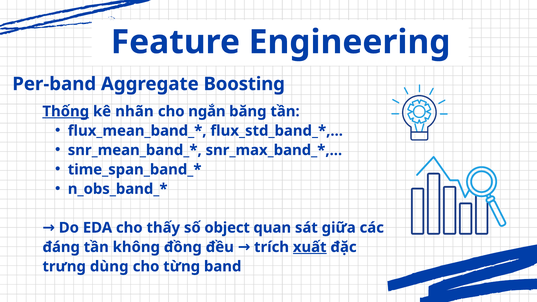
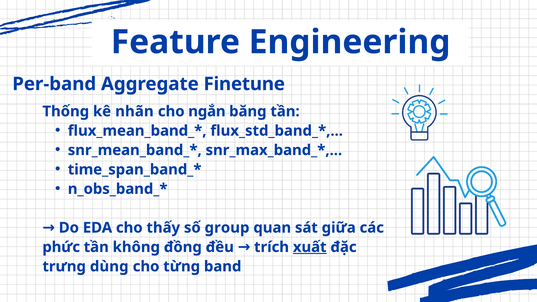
Boosting: Boosting -> Finetune
Thống underline: present -> none
object: object -> group
đáng: đáng -> phức
